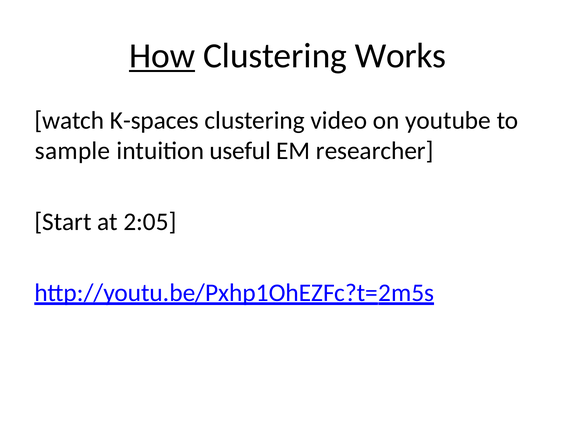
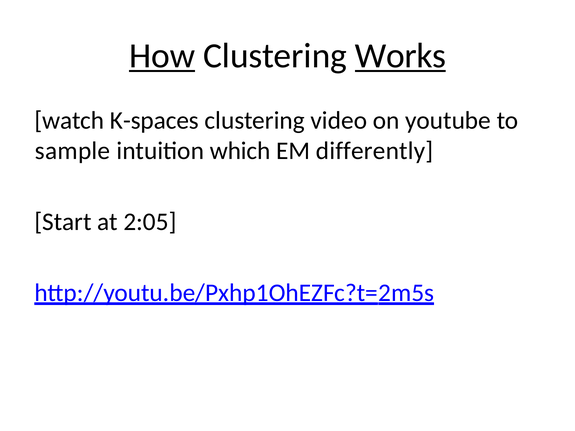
Works underline: none -> present
useful: useful -> which
researcher: researcher -> differently
